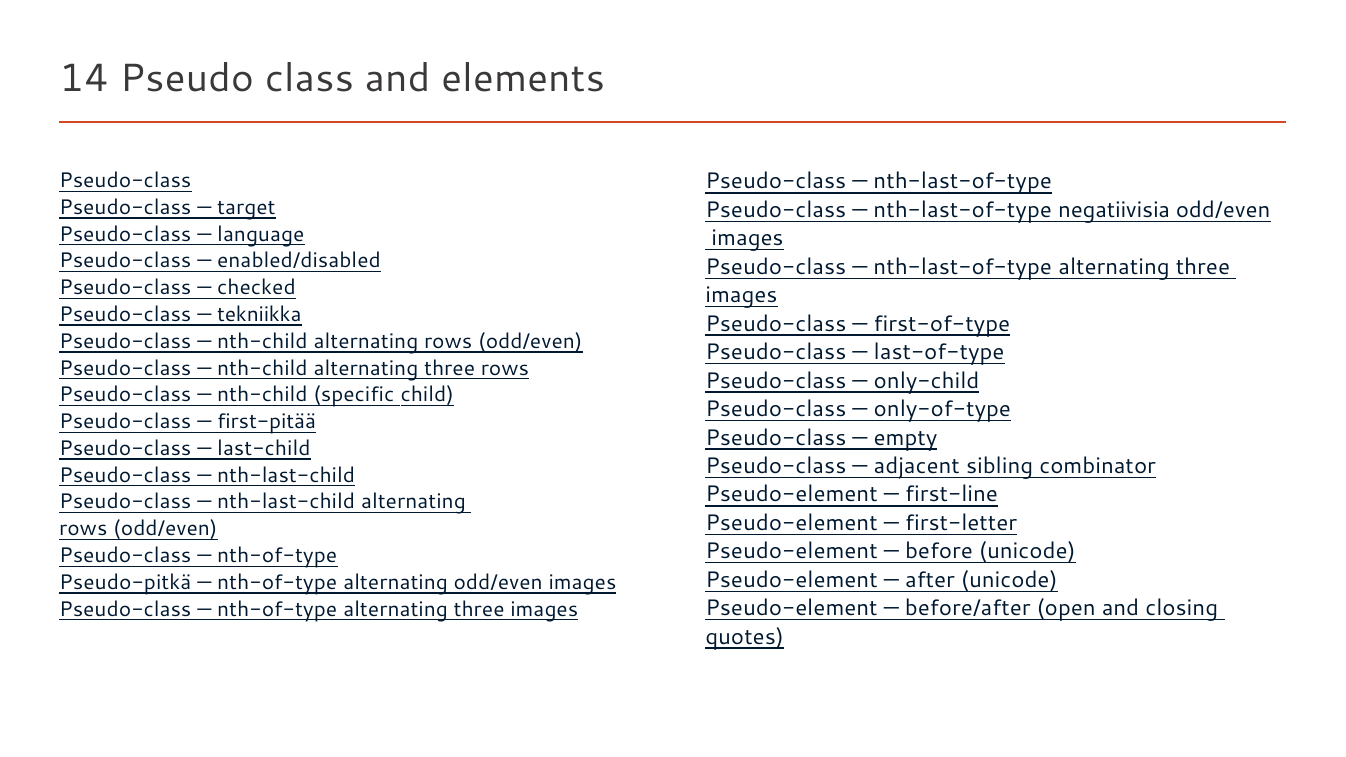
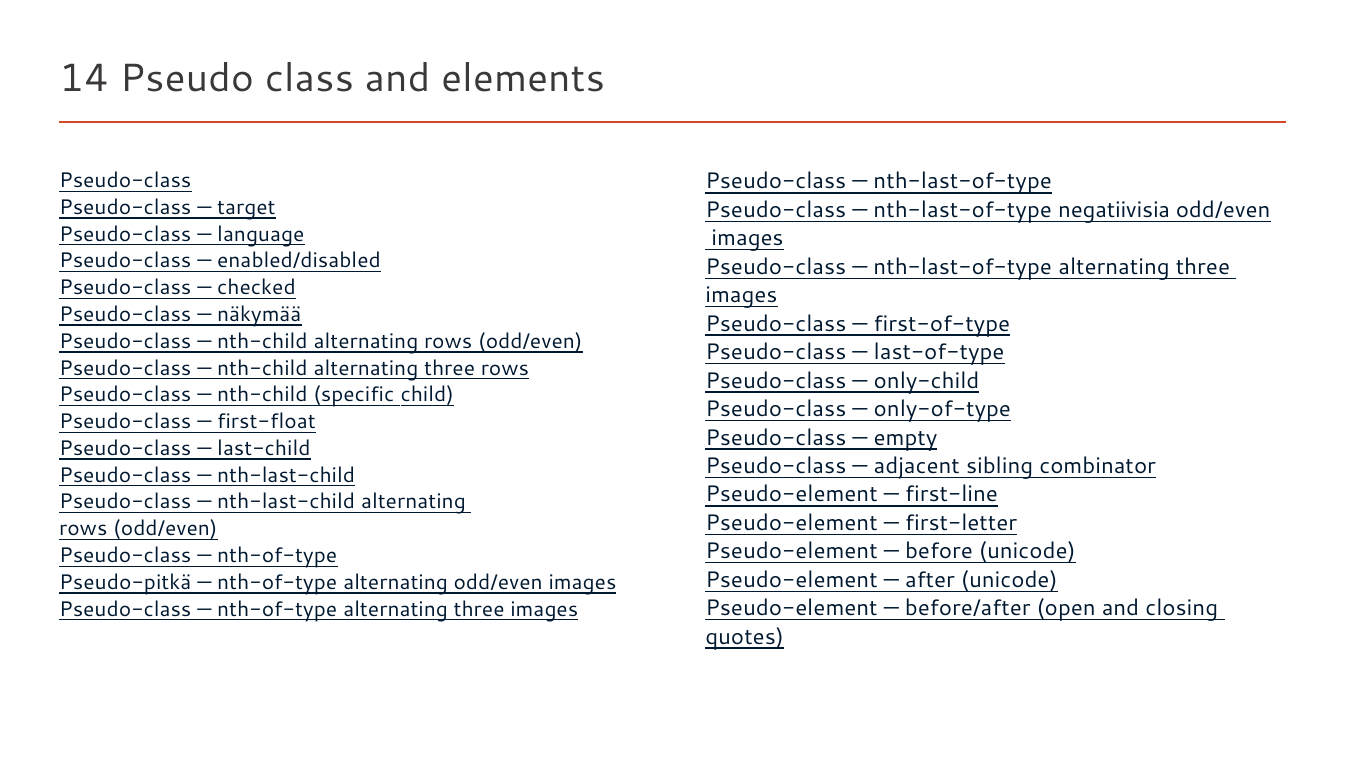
tekniikka: tekniikka -> näkymää
first-pitää: first-pitää -> first-float
